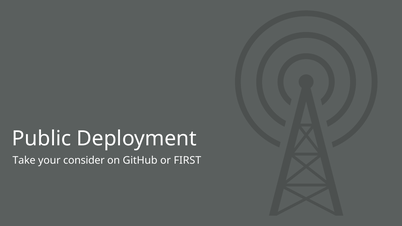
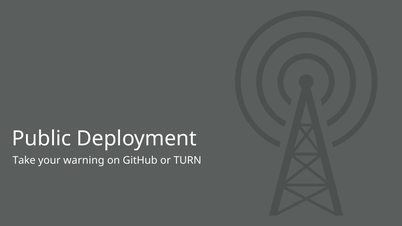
consider: consider -> warning
FIRST: FIRST -> TURN
